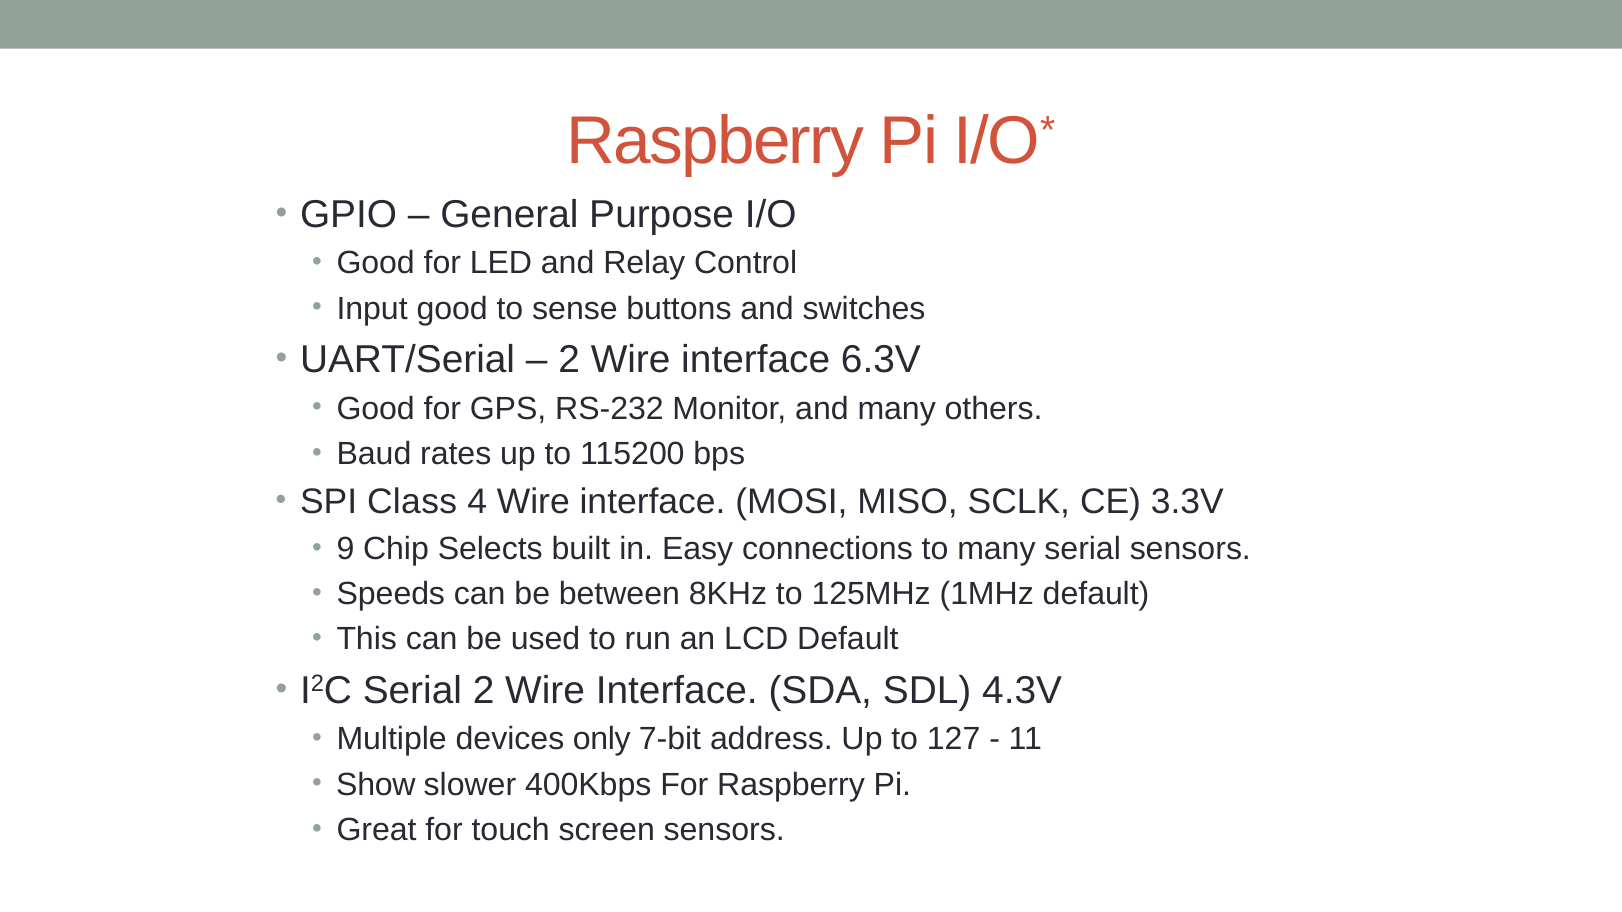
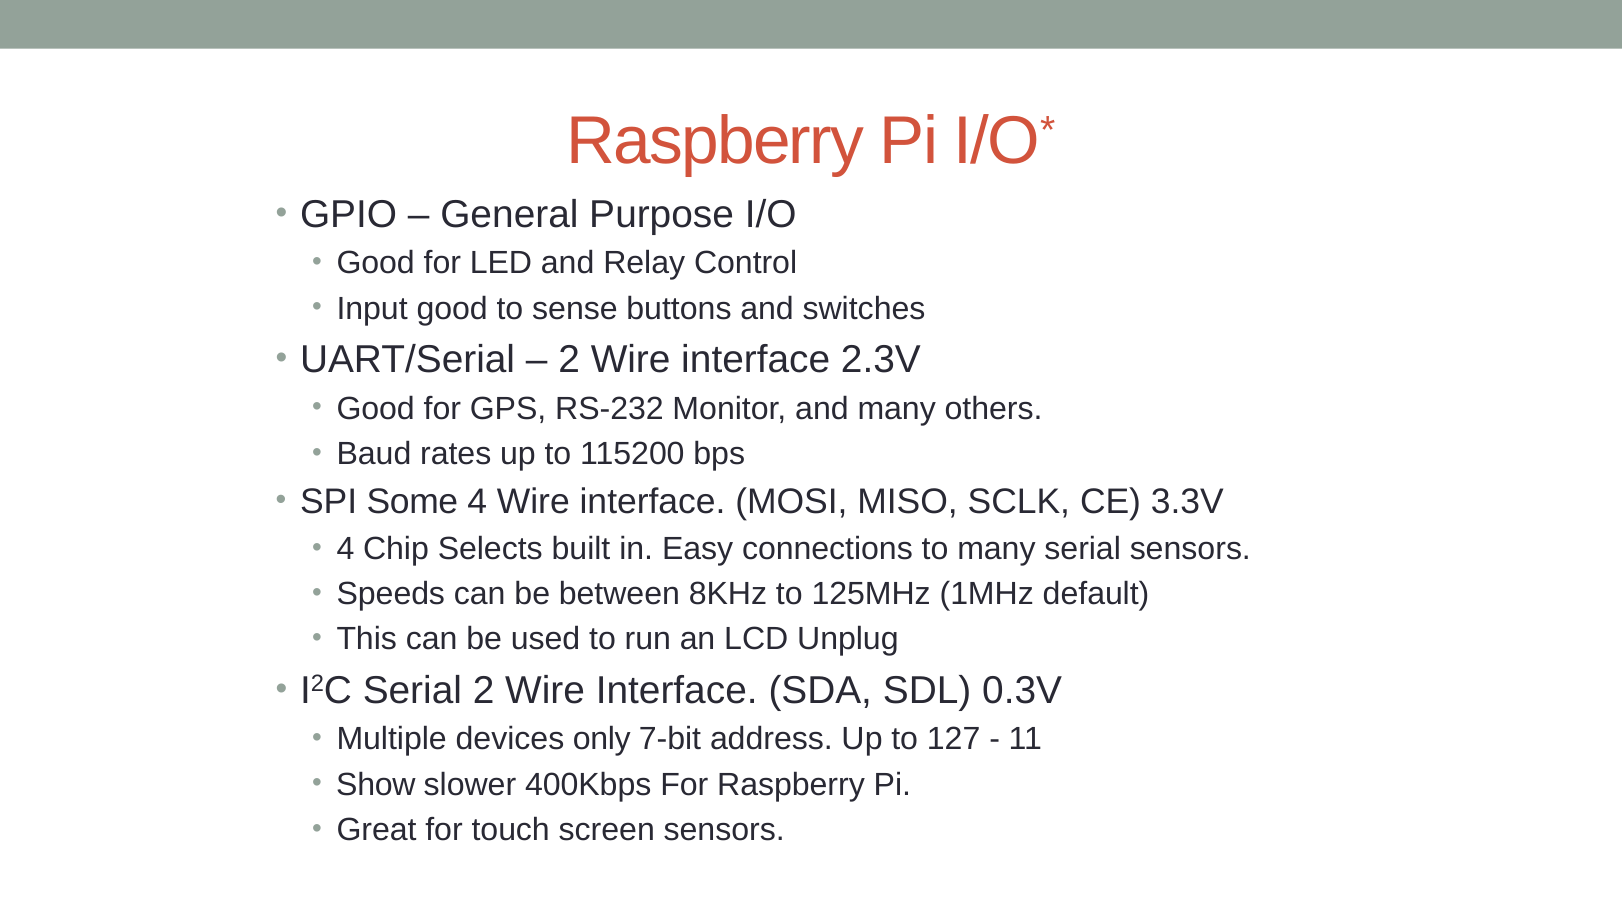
6.3V: 6.3V -> 2.3V
Class: Class -> Some
9 at (345, 549): 9 -> 4
LCD Default: Default -> Unplug
4.3V: 4.3V -> 0.3V
